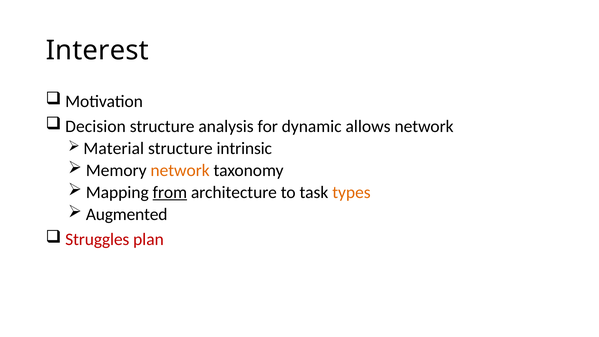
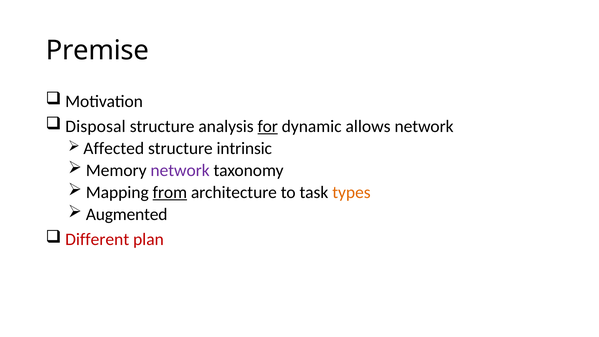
Interest: Interest -> Premise
Decision: Decision -> Disposal
for underline: none -> present
Material: Material -> Affected
network at (180, 170) colour: orange -> purple
Struggles: Struggles -> Different
